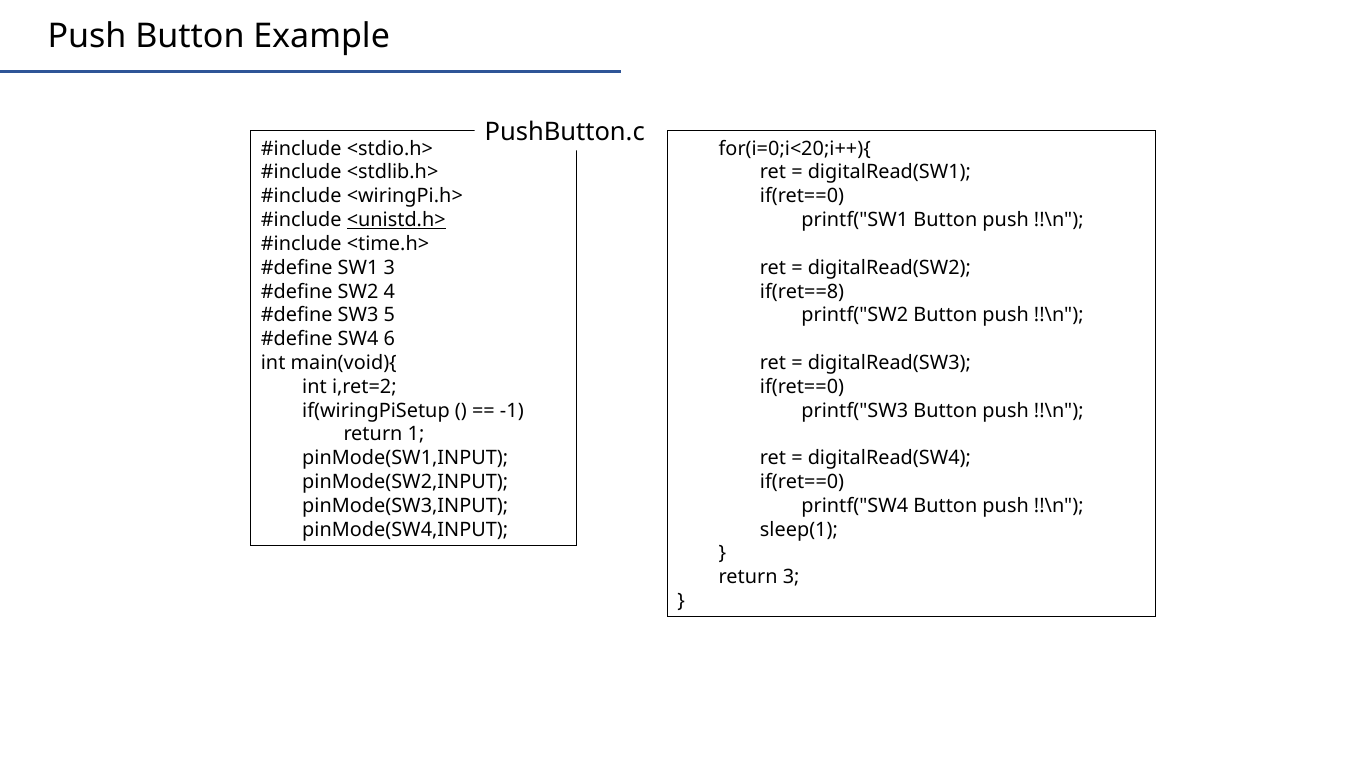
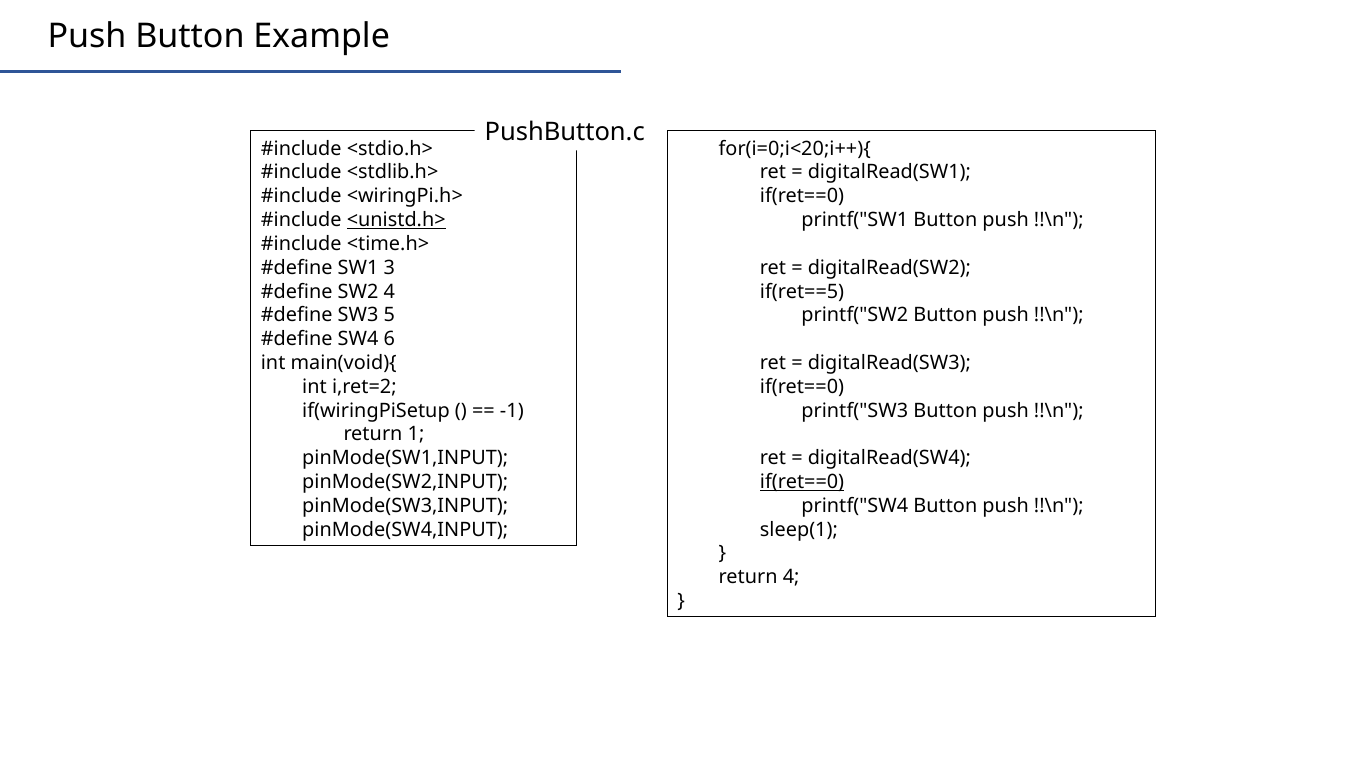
if(ret==8: if(ret==8 -> if(ret==5
if(ret==0 at (802, 482) underline: none -> present
return 3: 3 -> 4
